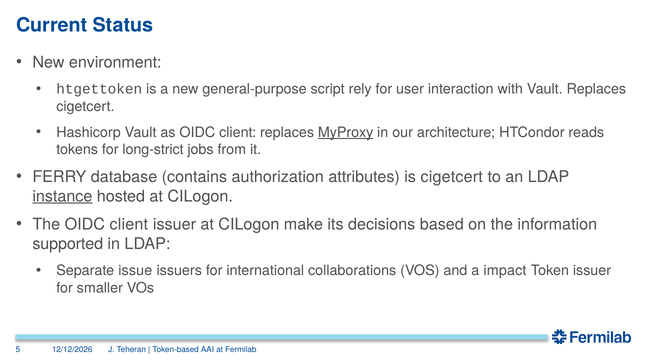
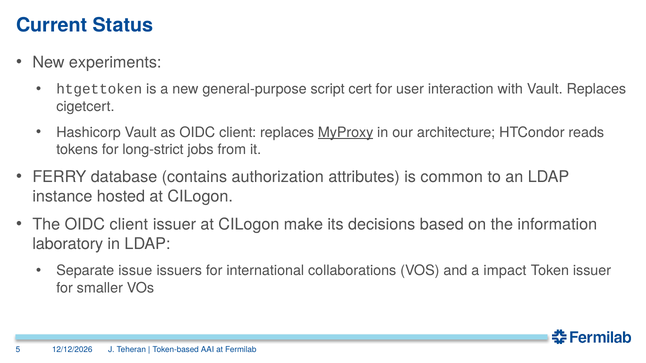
environment: environment -> experiments
rely: rely -> cert
is cigetcert: cigetcert -> common
instance underline: present -> none
supported: supported -> laboratory
